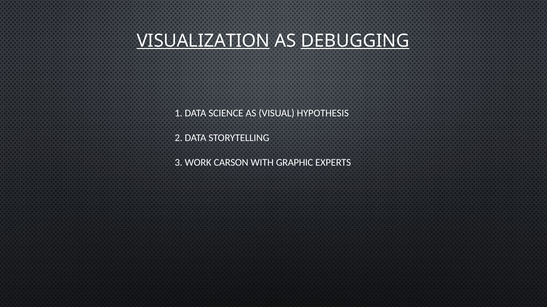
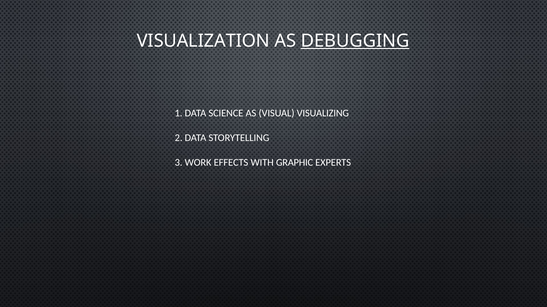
VISUALIZATION underline: present -> none
HYPOTHESIS: HYPOTHESIS -> VISUALIZING
CARSON: CARSON -> EFFECTS
